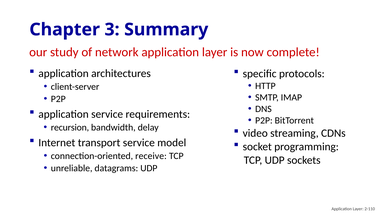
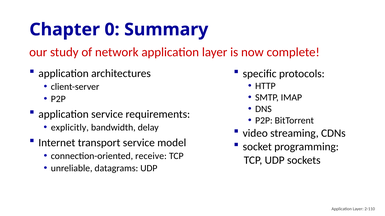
3: 3 -> 0
recursion: recursion -> explicitly
